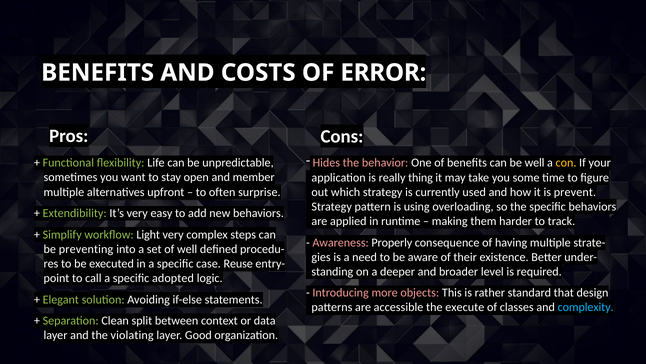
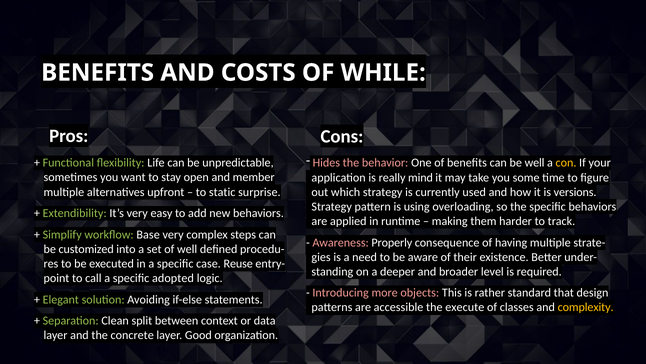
ERROR: ERROR -> WHILE
thing: thing -> mind
often: often -> static
prevent: prevent -> versions
Light: Light -> Base
preventing: preventing -> customized
complexity colour: light blue -> yellow
violating: violating -> concrete
